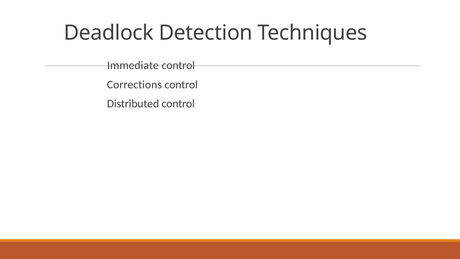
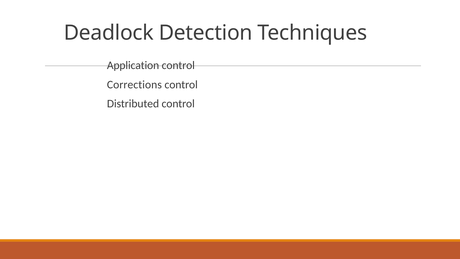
Immediate: Immediate -> Application
